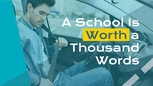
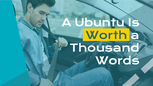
School: School -> Ubuntu
